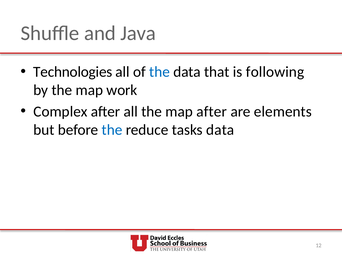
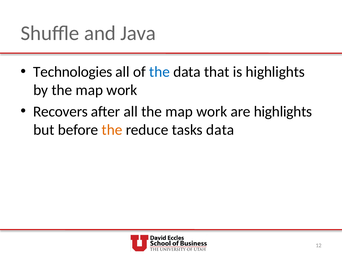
is following: following -> highlights
Complex: Complex -> Recovers
all the map after: after -> work
are elements: elements -> highlights
the at (112, 130) colour: blue -> orange
